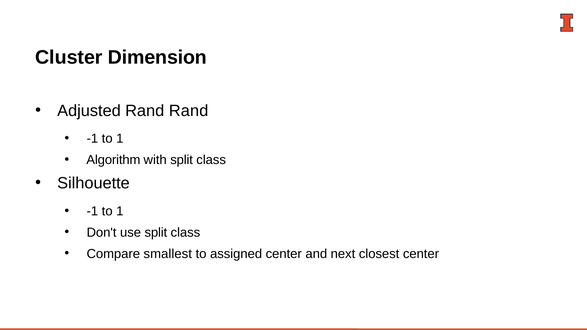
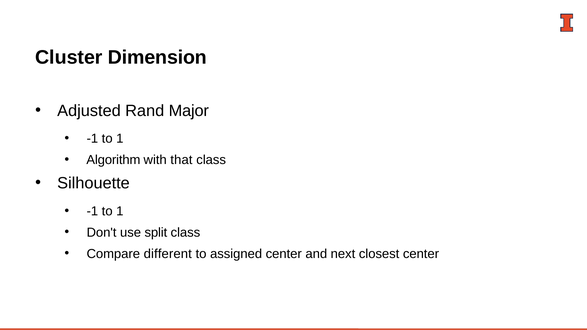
Rand Rand: Rand -> Major
with split: split -> that
smallest: smallest -> different
